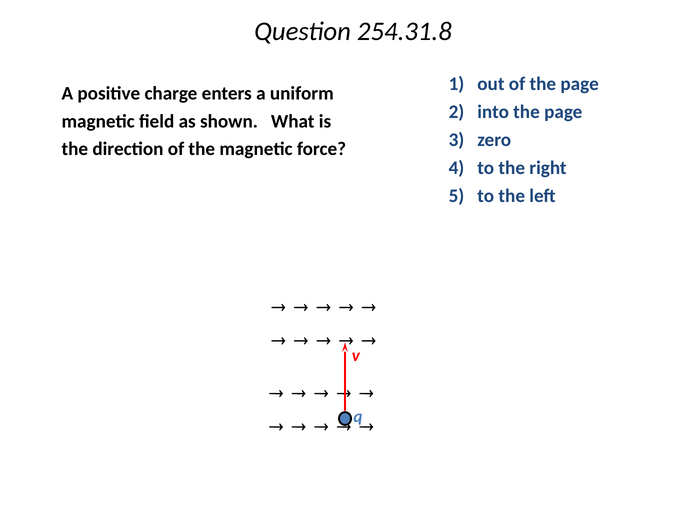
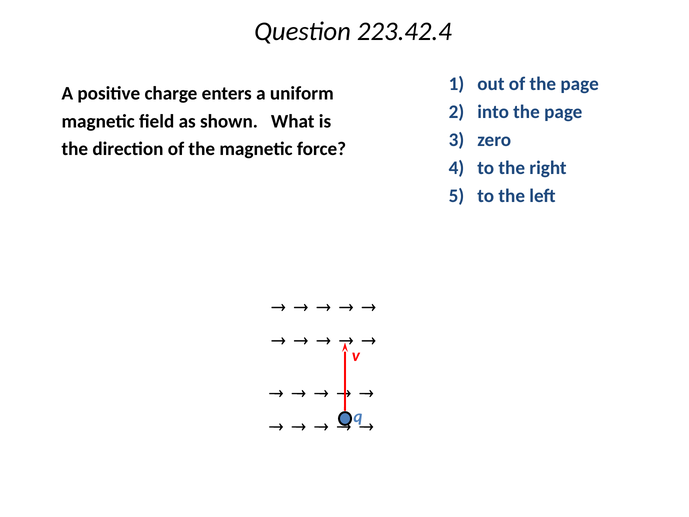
254.31.8: 254.31.8 -> 223.42.4
